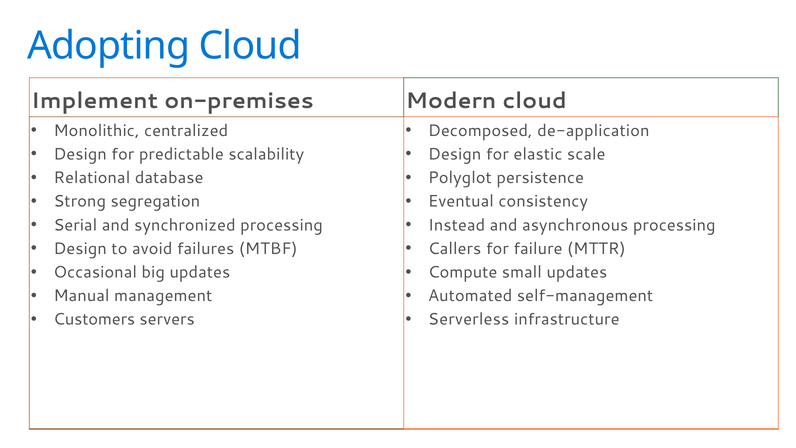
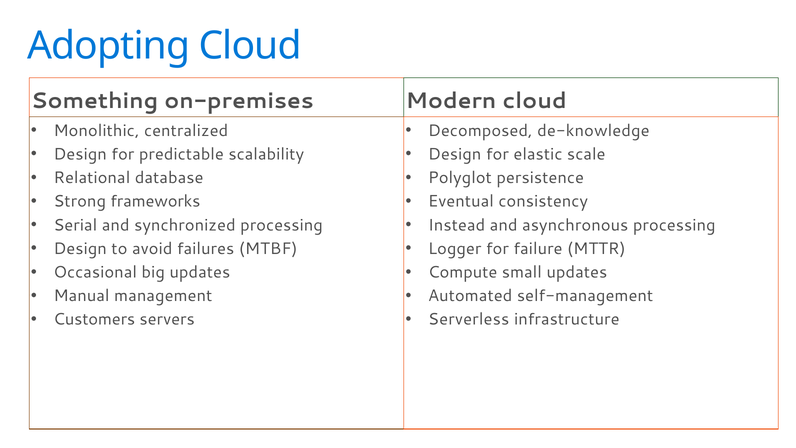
Implement: Implement -> Something
de-application: de-application -> de-knowledge
segregation: segregation -> frameworks
Callers: Callers -> Logger
